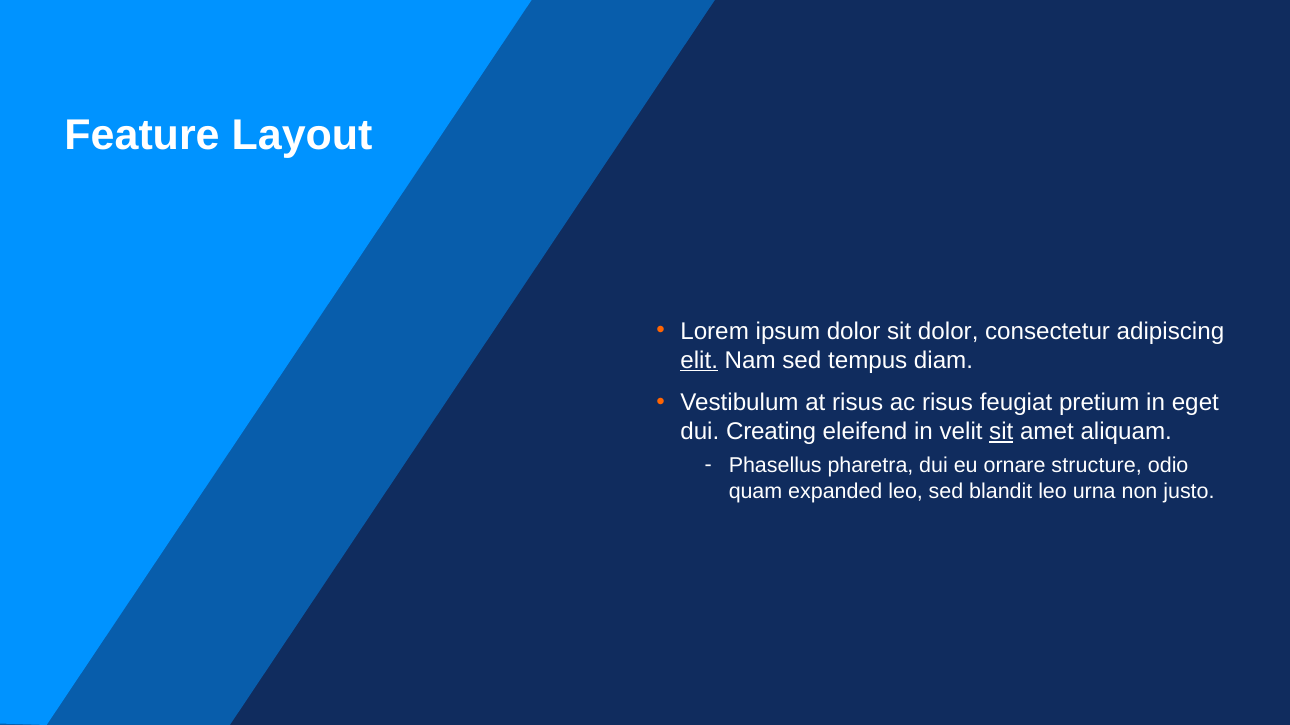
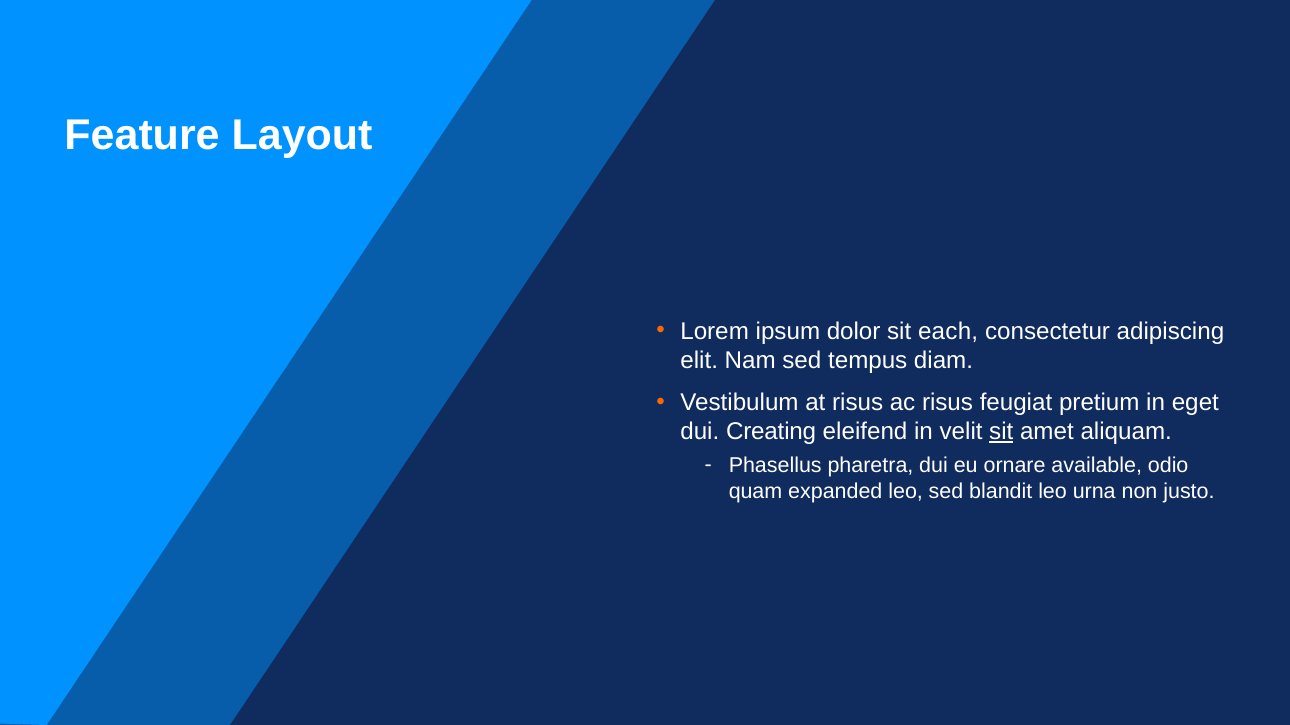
sit dolor: dolor -> each
elit underline: present -> none
structure: structure -> available
